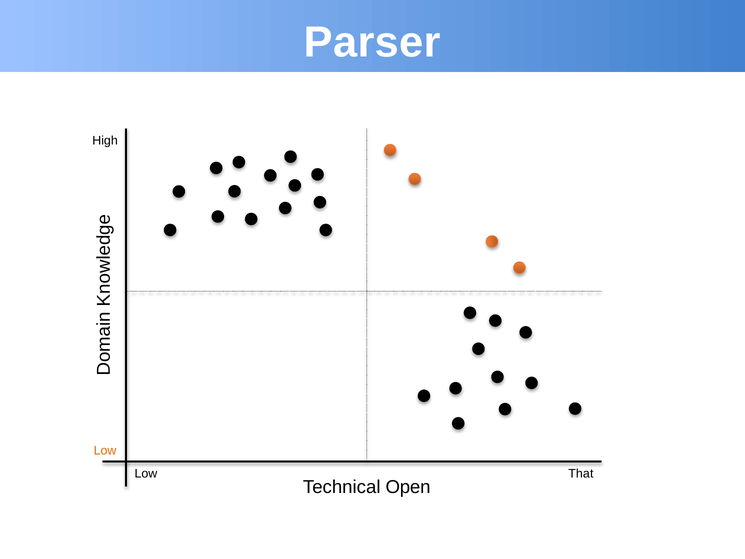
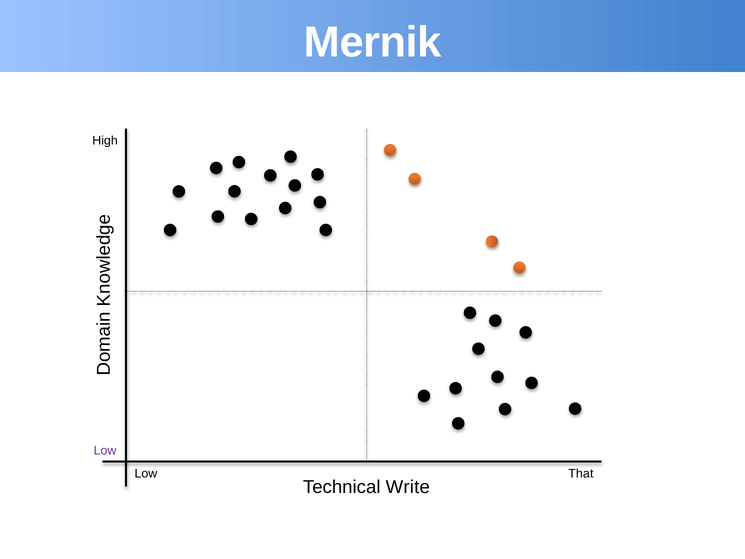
Parser: Parser -> Mernik
Low at (105, 451) colour: orange -> purple
Open: Open -> Write
